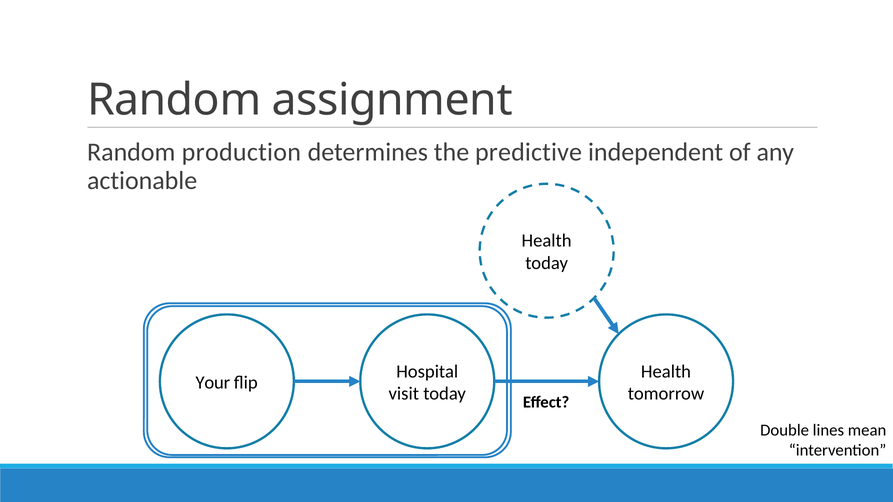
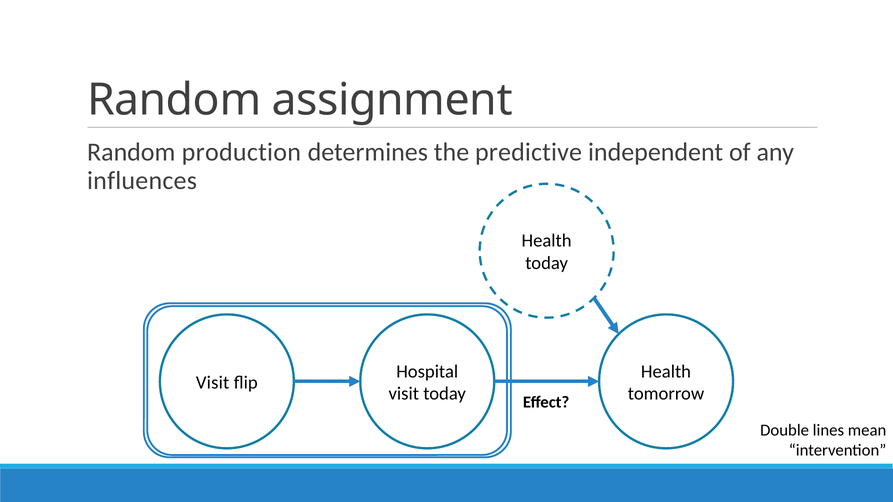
actionable: actionable -> influences
Your at (213, 383): Your -> Visit
